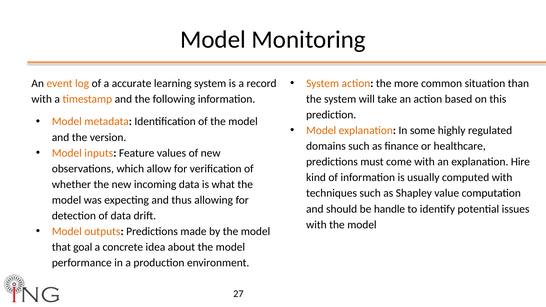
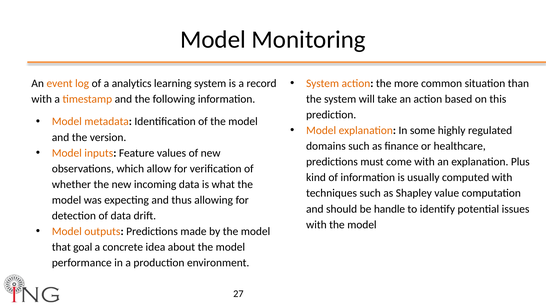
accurate: accurate -> analytics
Hire: Hire -> Plus
